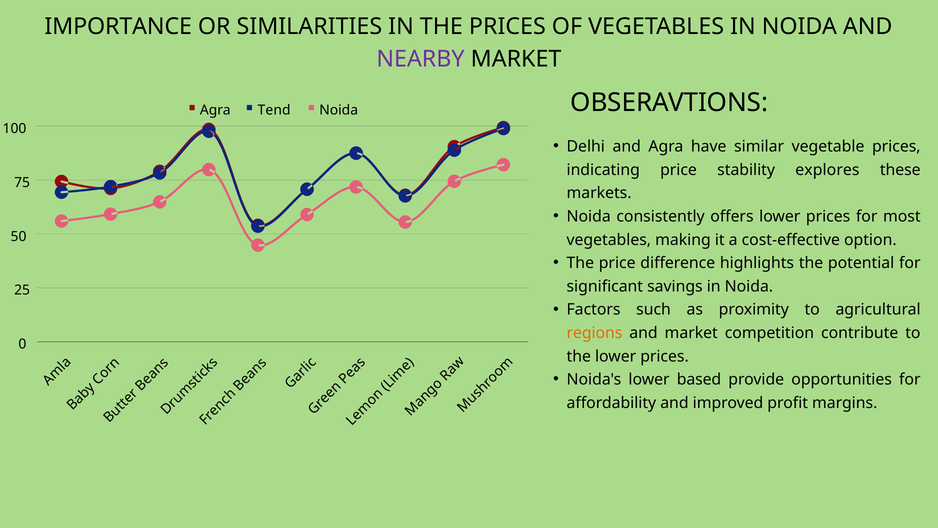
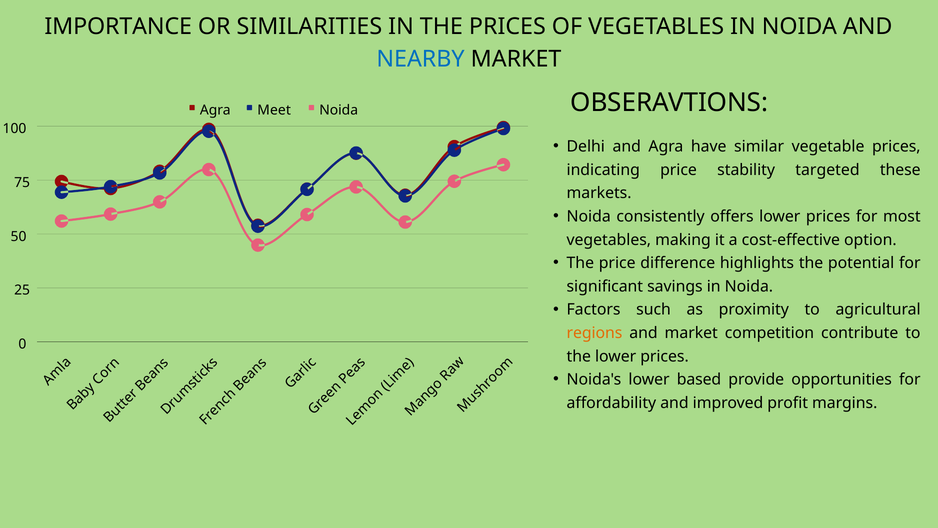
NEARBY colour: purple -> blue
Tend: Tend -> Meet
explores: explores -> targeted
